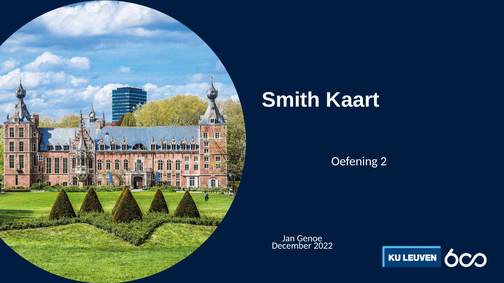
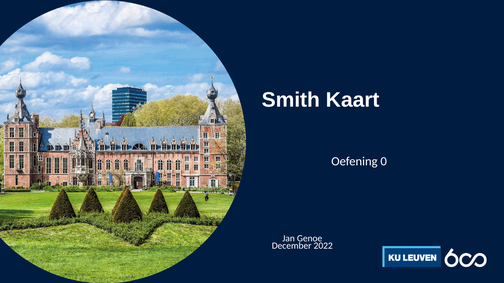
2: 2 -> 0
